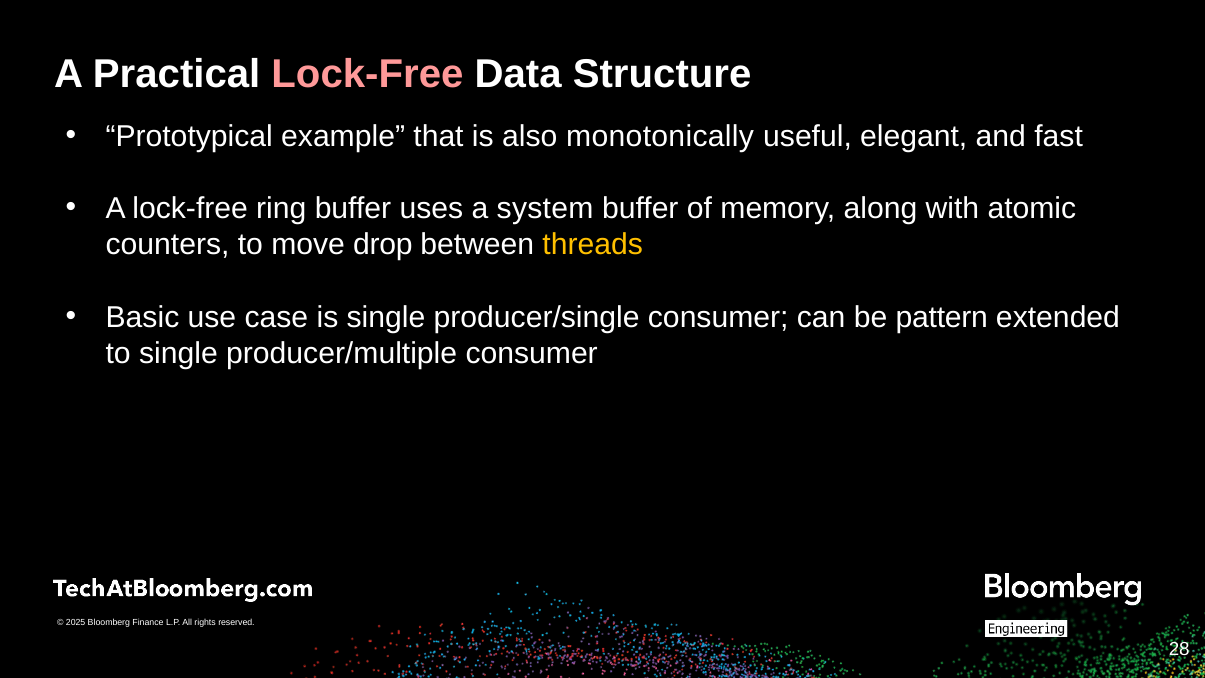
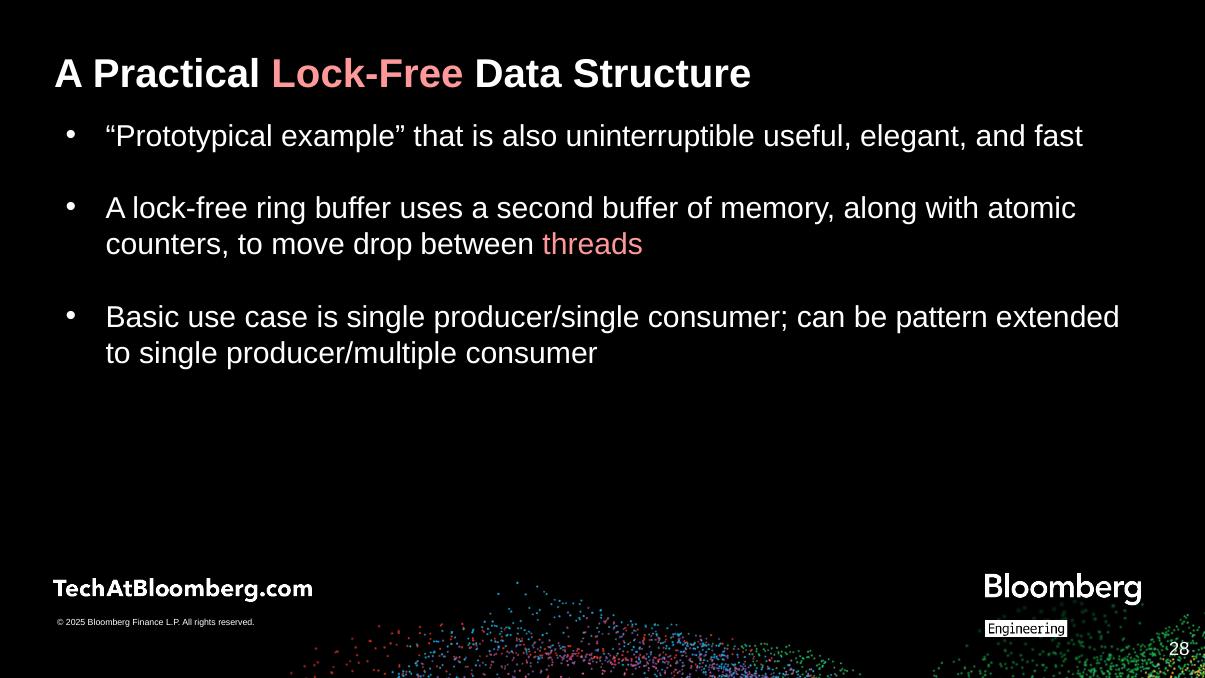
monotonically: monotonically -> uninterruptible
system: system -> second
threads colour: yellow -> pink
